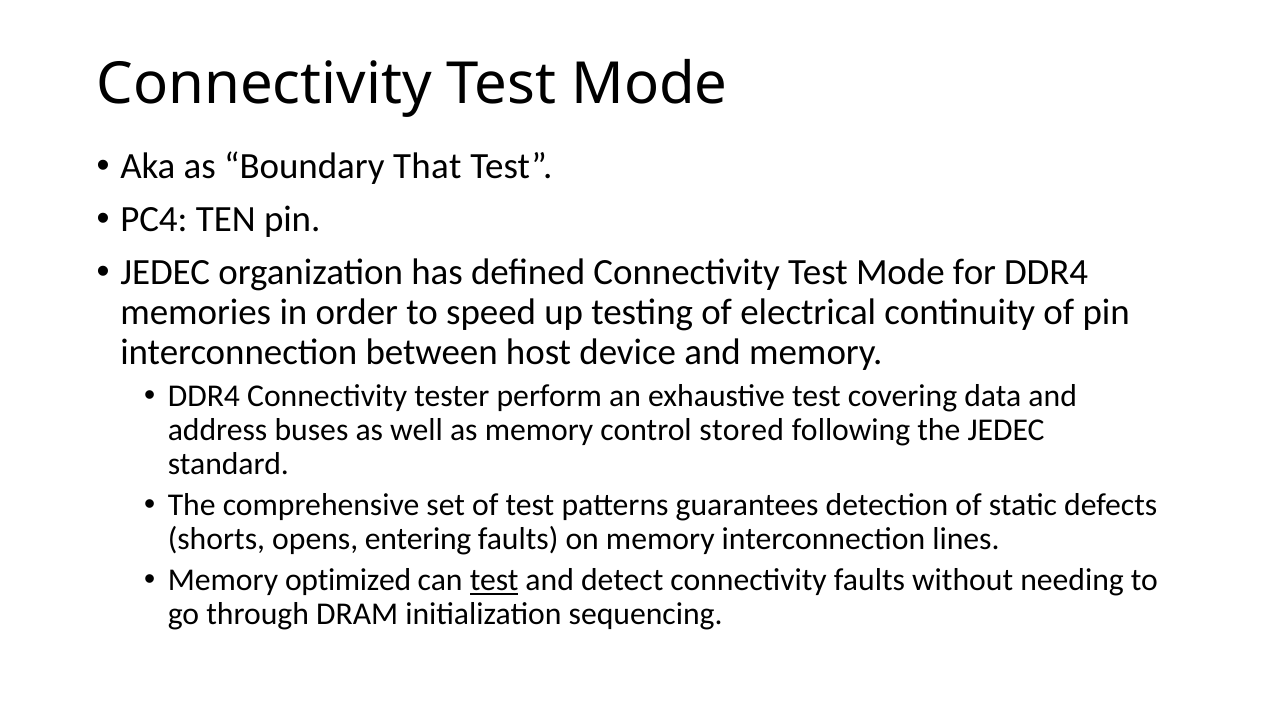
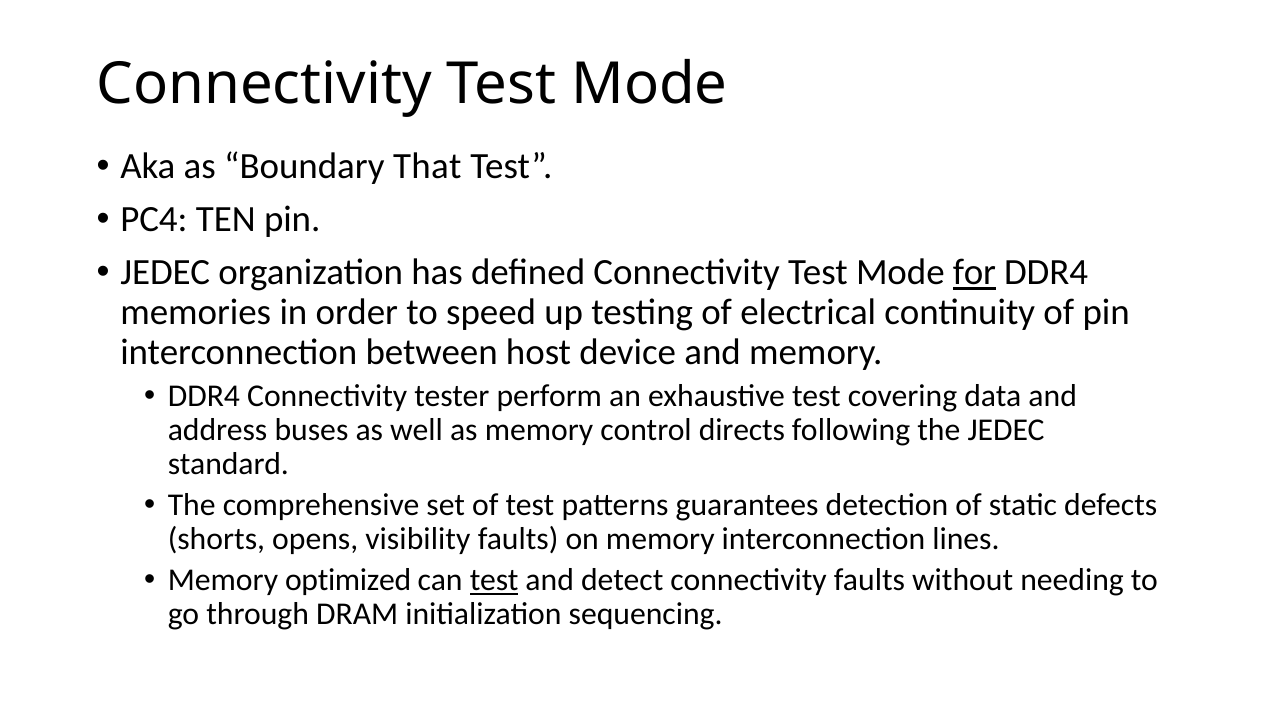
for underline: none -> present
stored: stored -> directs
entering: entering -> visibility
